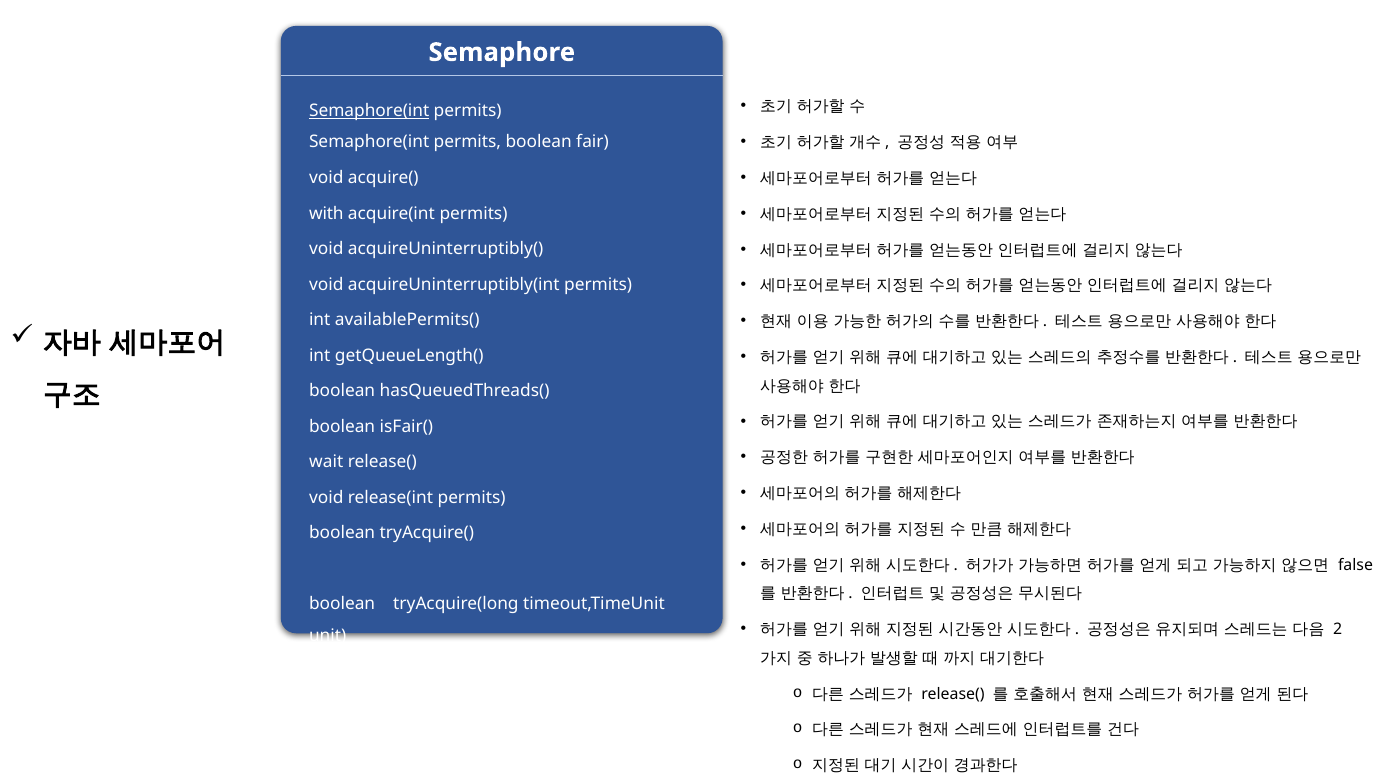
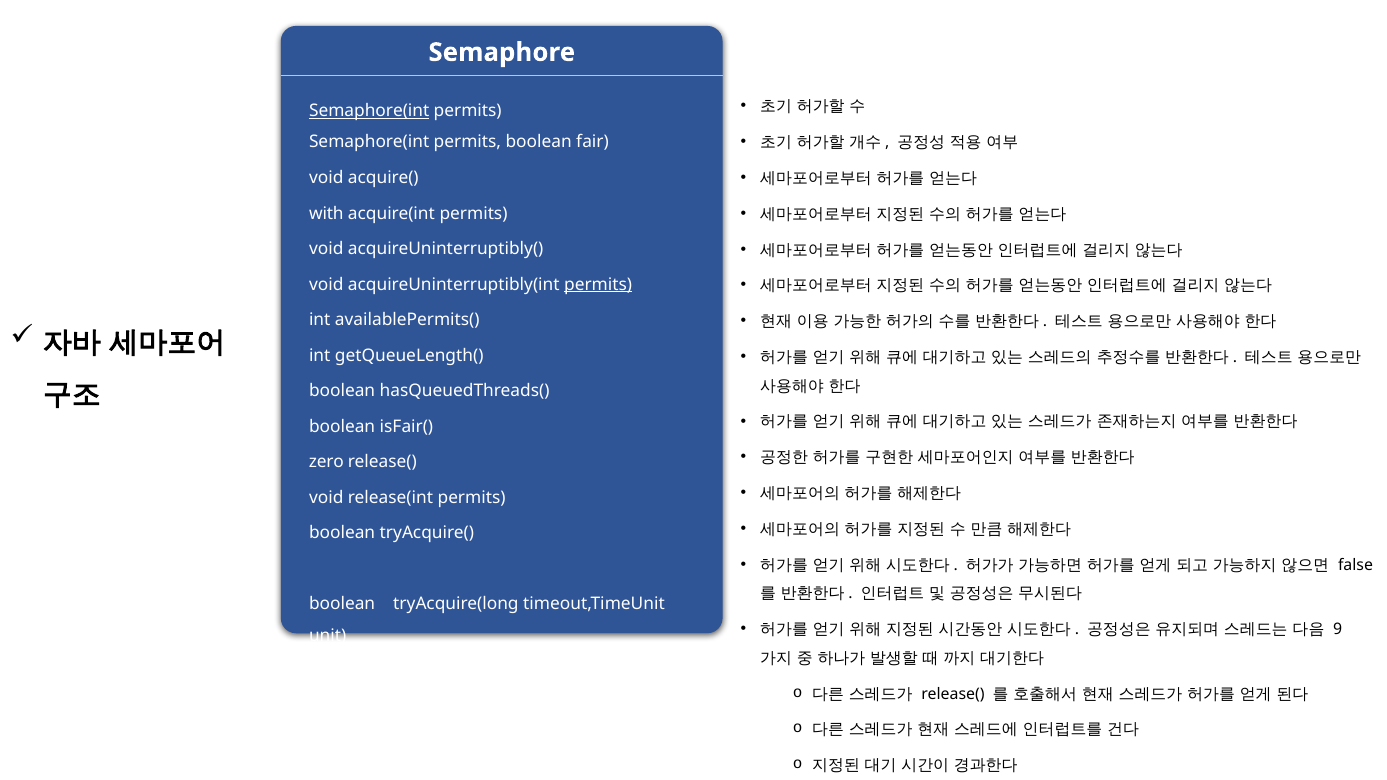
permits at (598, 284) underline: none -> present
wait: wait -> zero
2: 2 -> 9
